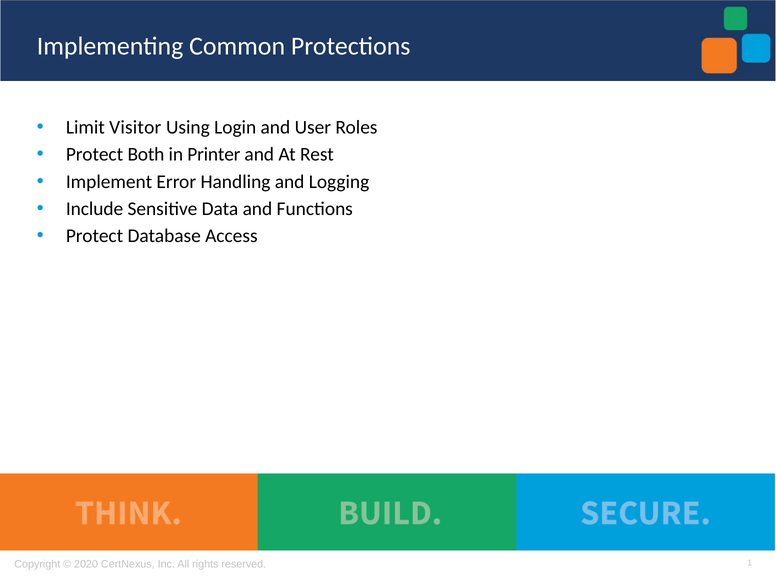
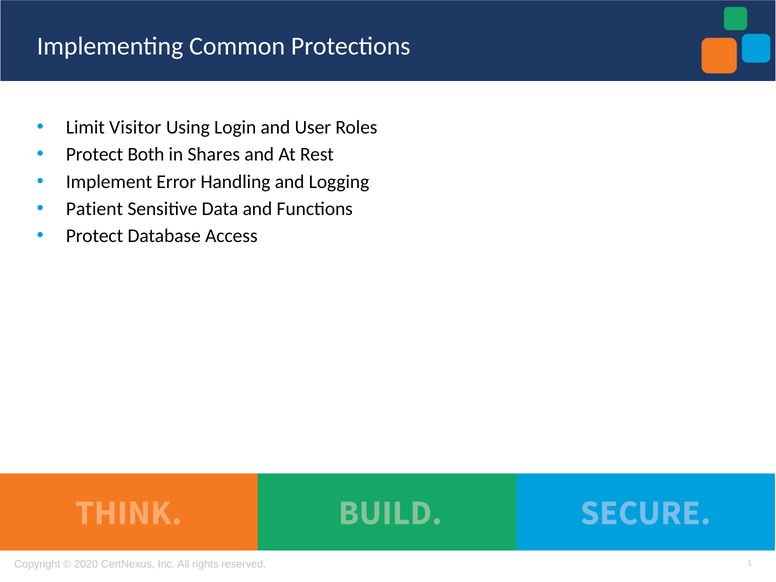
Printer: Printer -> Shares
Include: Include -> Patient
